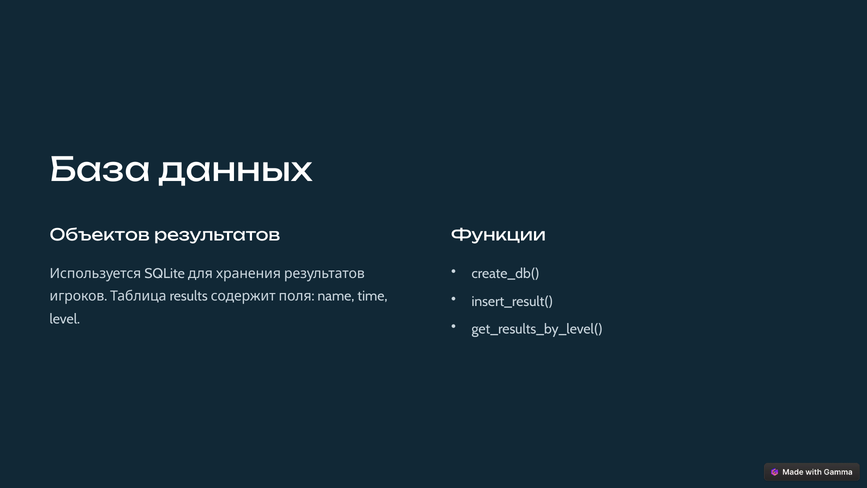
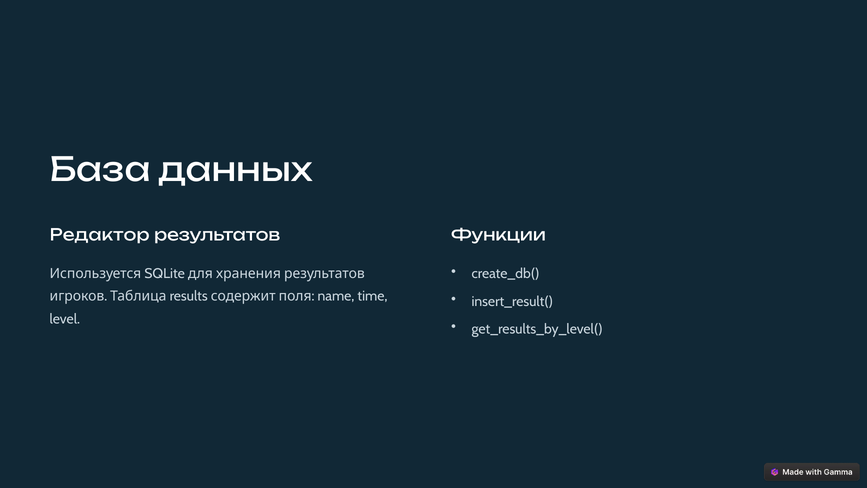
Объектов: Объектов -> Редактор
